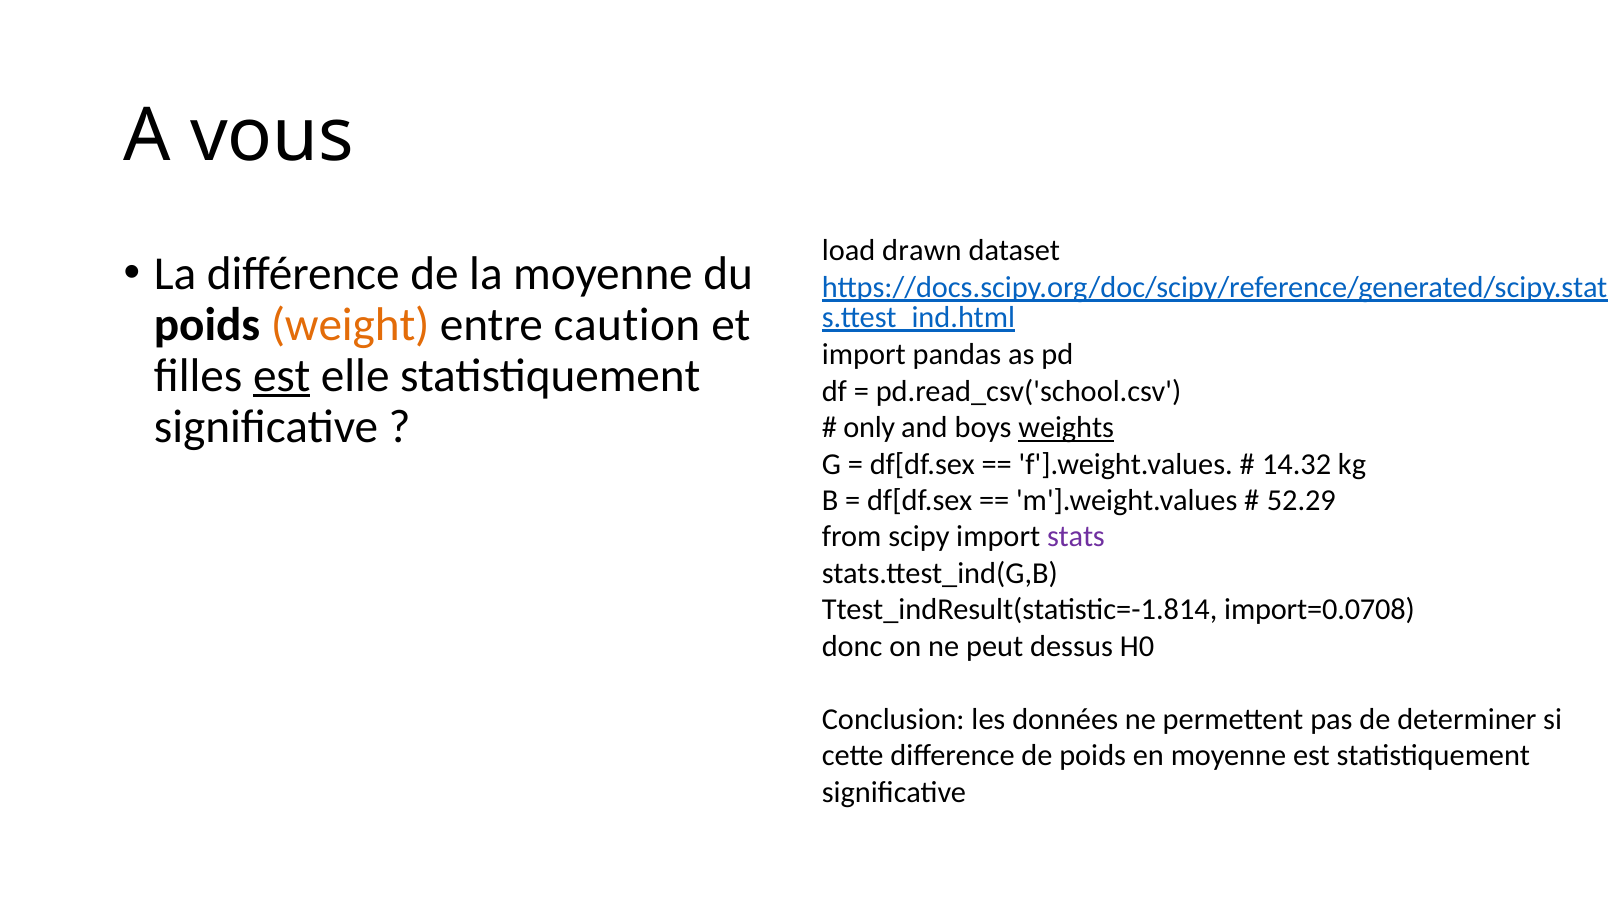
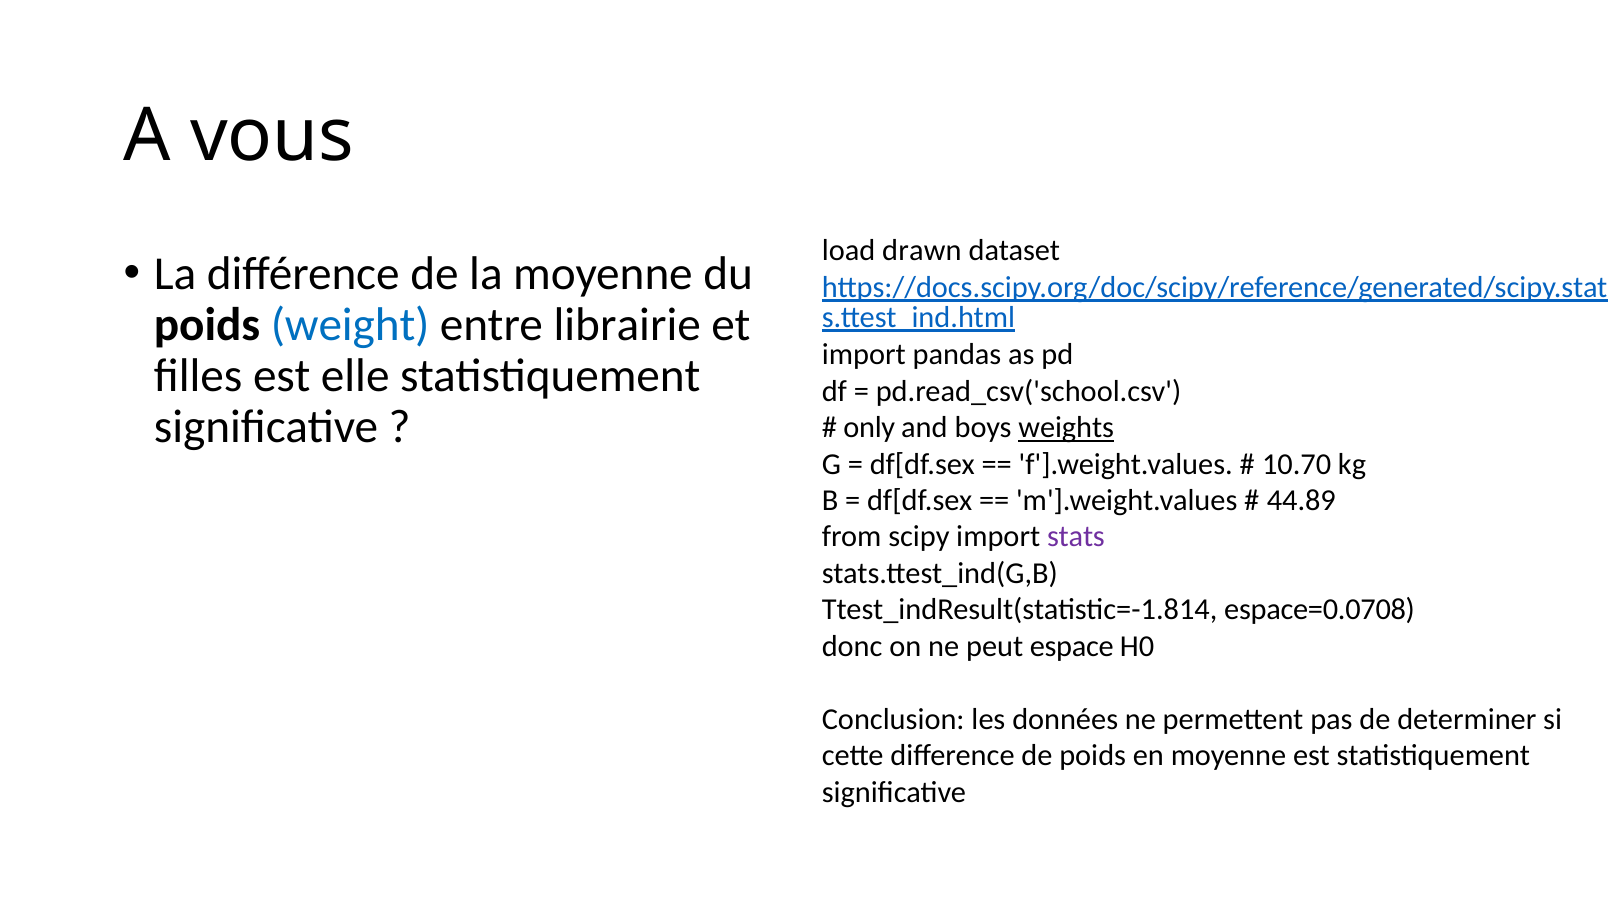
weight colour: orange -> blue
caution: caution -> librairie
est at (282, 376) underline: present -> none
14.32: 14.32 -> 10.70
52.29: 52.29 -> 44.89
import=0.0708: import=0.0708 -> espace=0.0708
dessus: dessus -> espace
